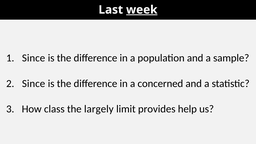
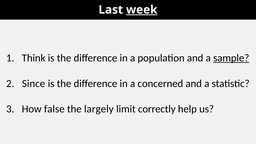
Since at (34, 58): Since -> Think
sample underline: none -> present
class: class -> false
provides: provides -> correctly
